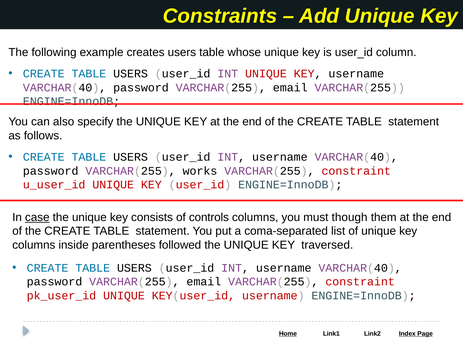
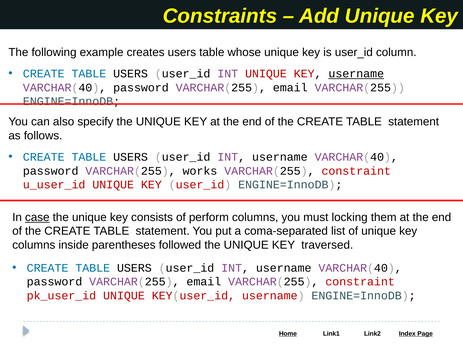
username at (356, 74) underline: none -> present
controls: controls -> perform
though: though -> locking
